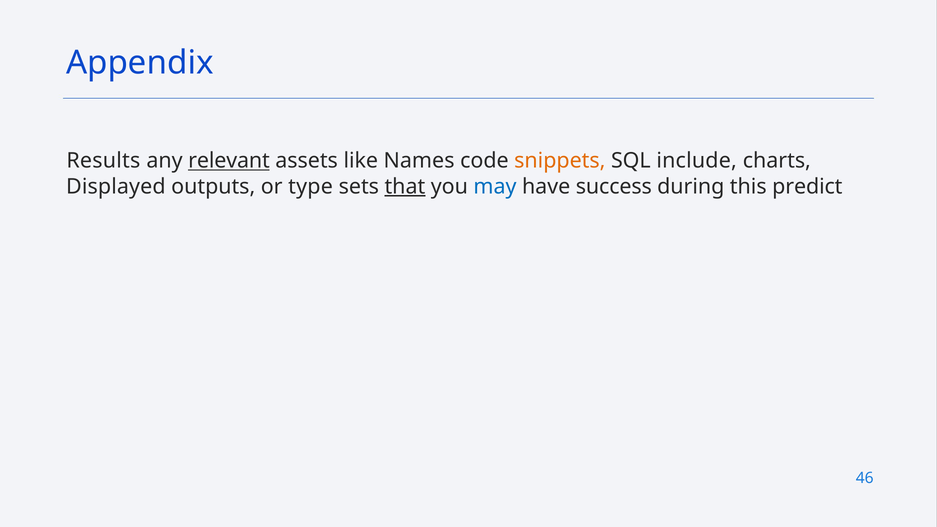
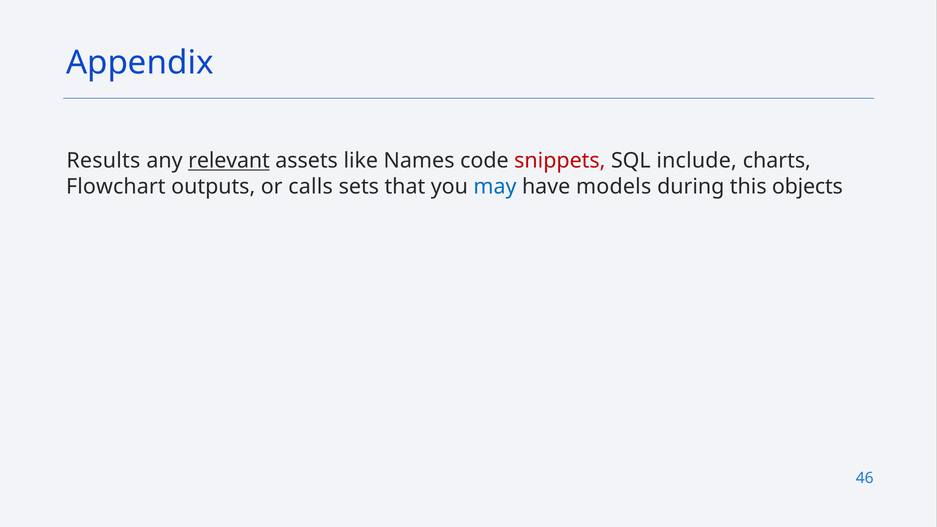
snippets colour: orange -> red
Displayed: Displayed -> Flowchart
type: type -> calls
that underline: present -> none
success: success -> models
predict: predict -> objects
